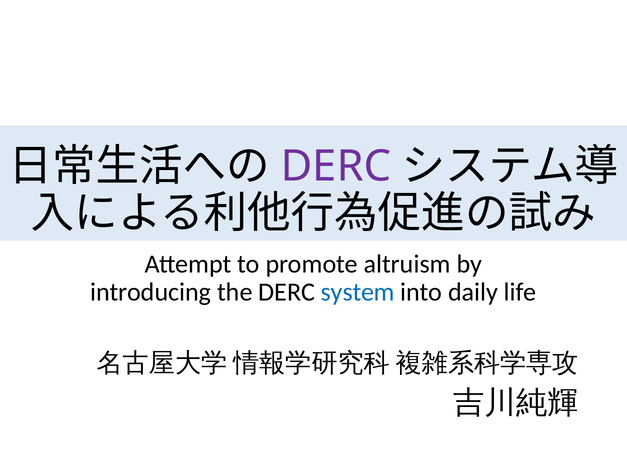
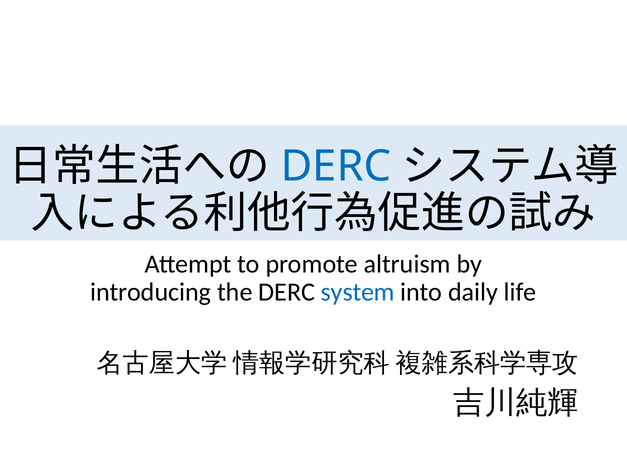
DERC at (336, 167) colour: purple -> blue
